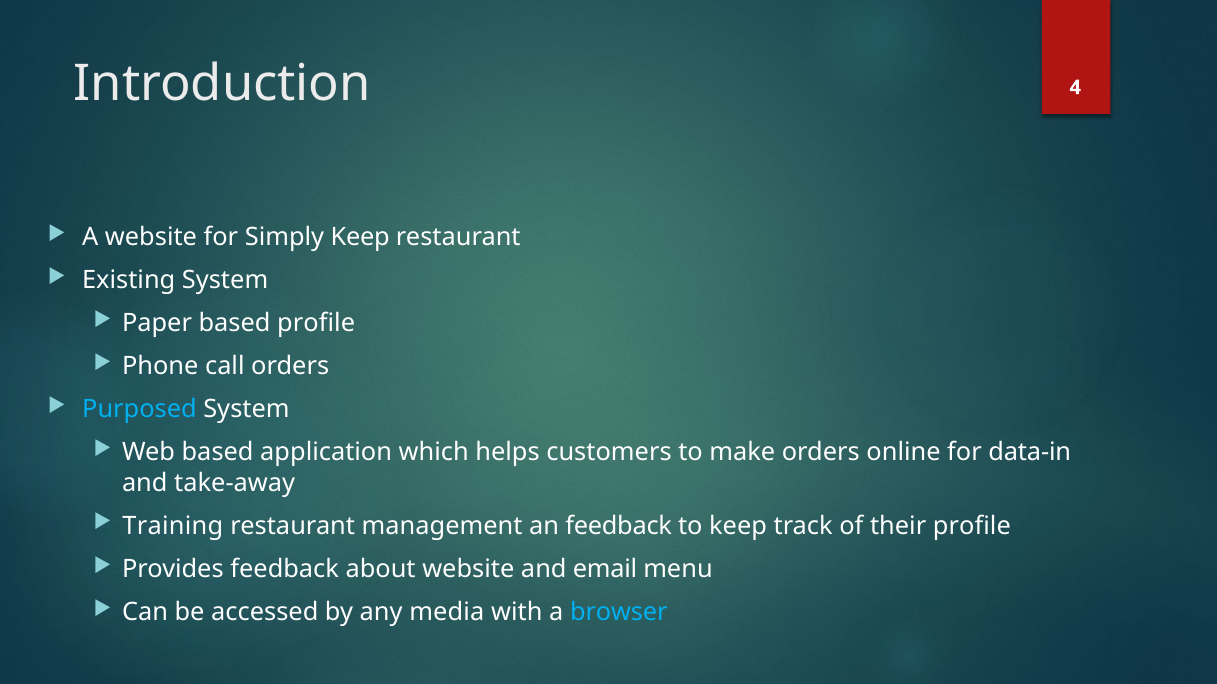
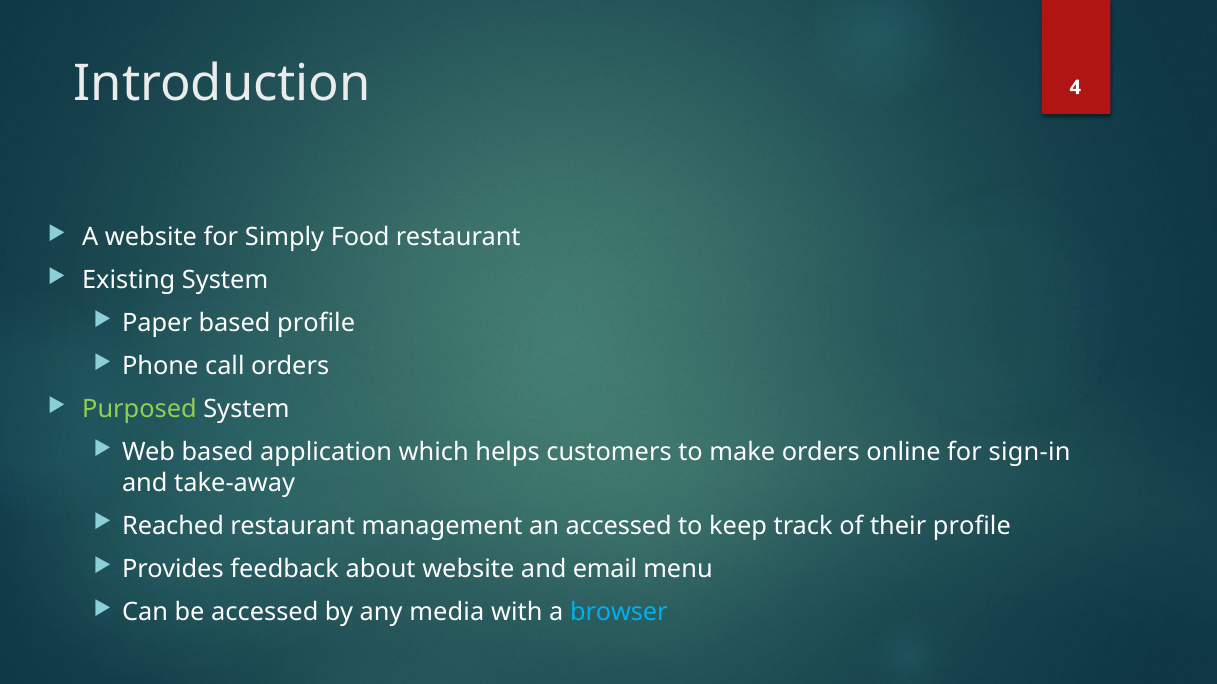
Simply Keep: Keep -> Food
Purposed colour: light blue -> light green
data-in: data-in -> sign-in
Training: Training -> Reached
an feedback: feedback -> accessed
